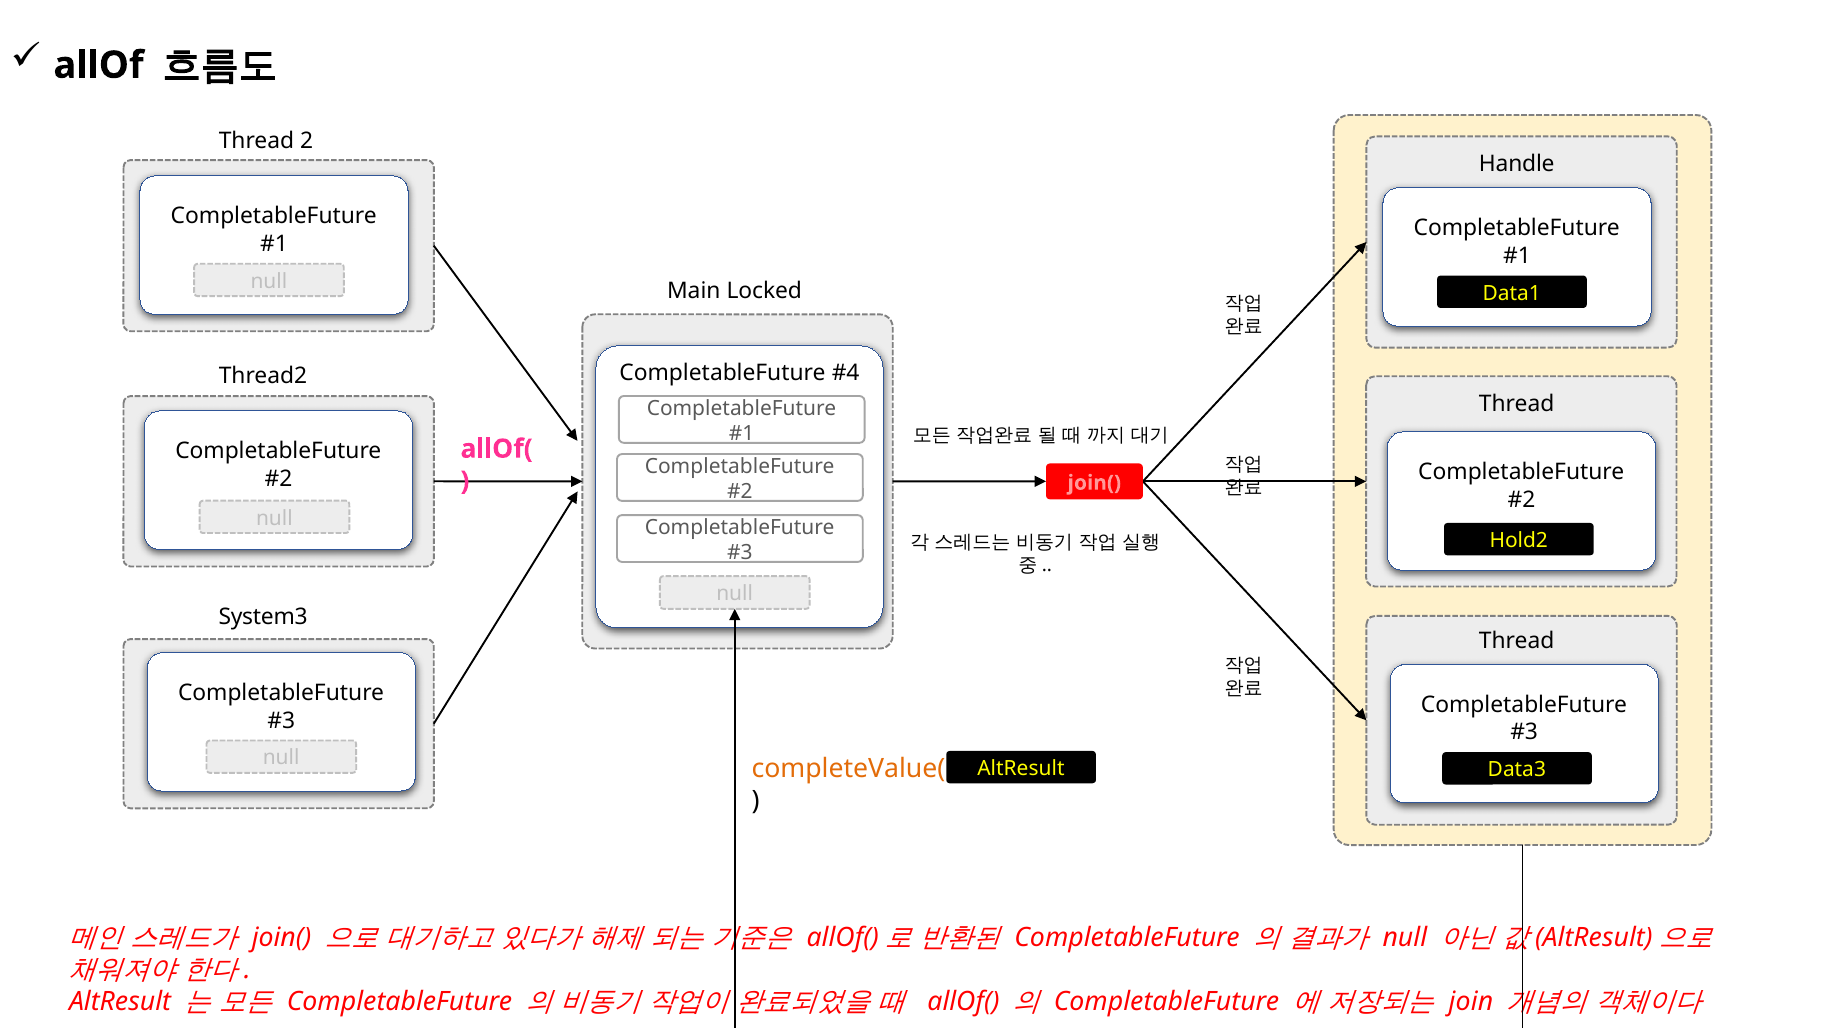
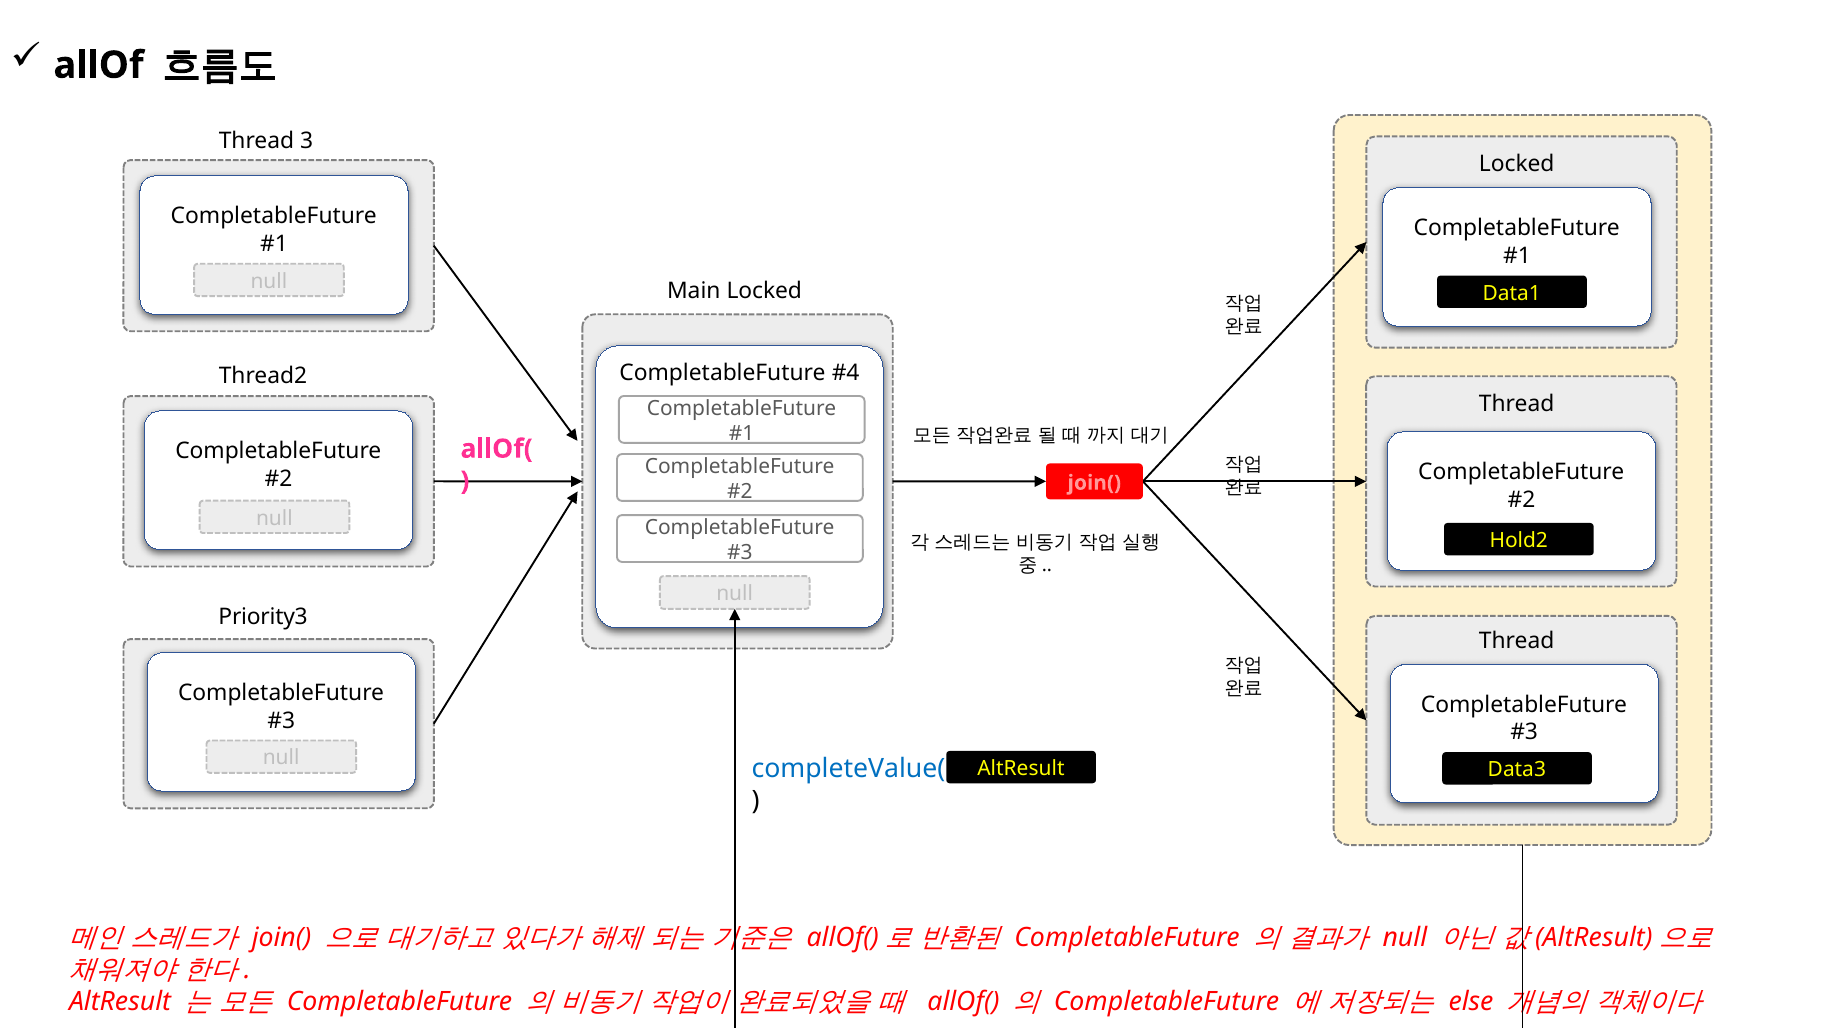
2: 2 -> 3
Handle at (1517, 164): Handle -> Locked
System3: System3 -> Priority3
completeValue( colour: orange -> blue
join: join -> else
